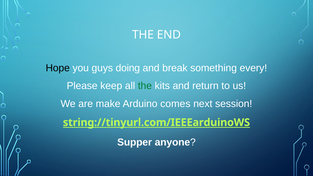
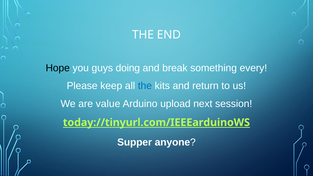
the at (145, 86) colour: green -> blue
make: make -> value
comes: comes -> upload
string://tinyurl.com/IEEEarduinoWS: string://tinyurl.com/IEEEarduinoWS -> today://tinyurl.com/IEEEarduinoWS
